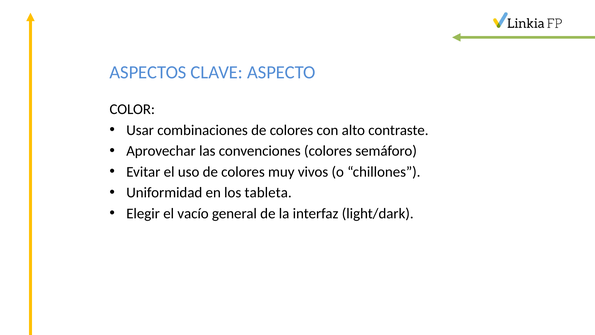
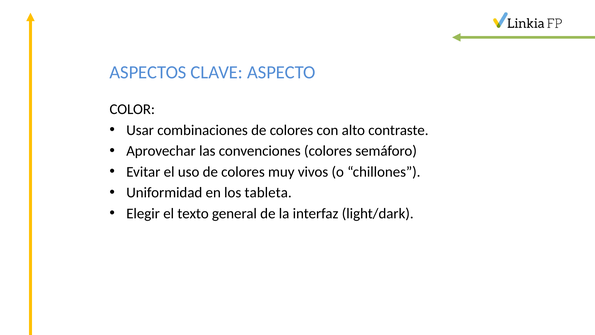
vacío: vacío -> texto
